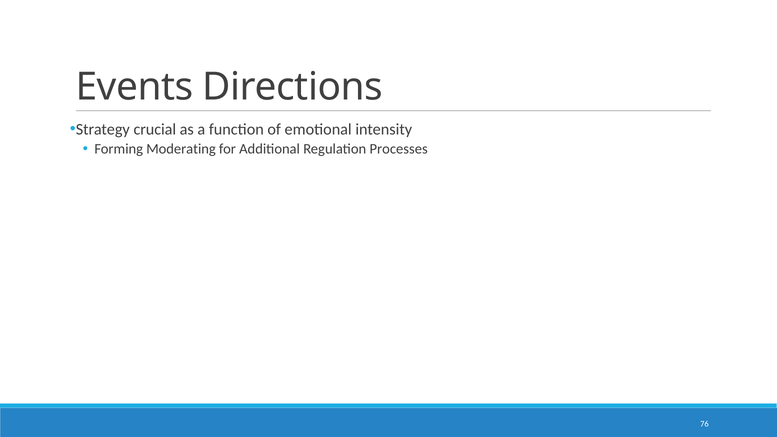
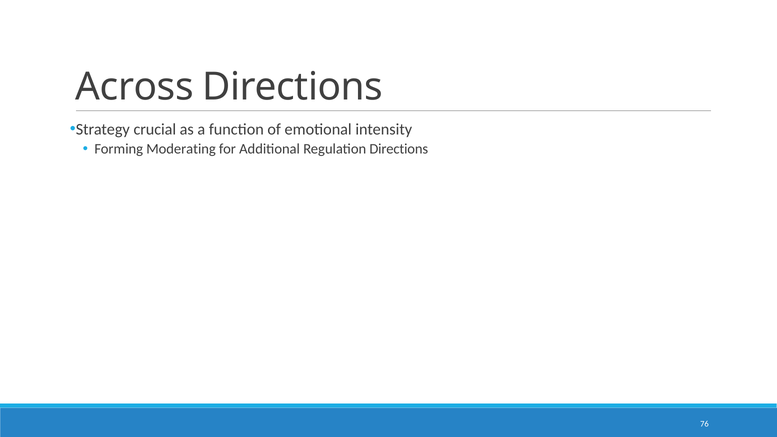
Events: Events -> Across
Regulation Processes: Processes -> Directions
